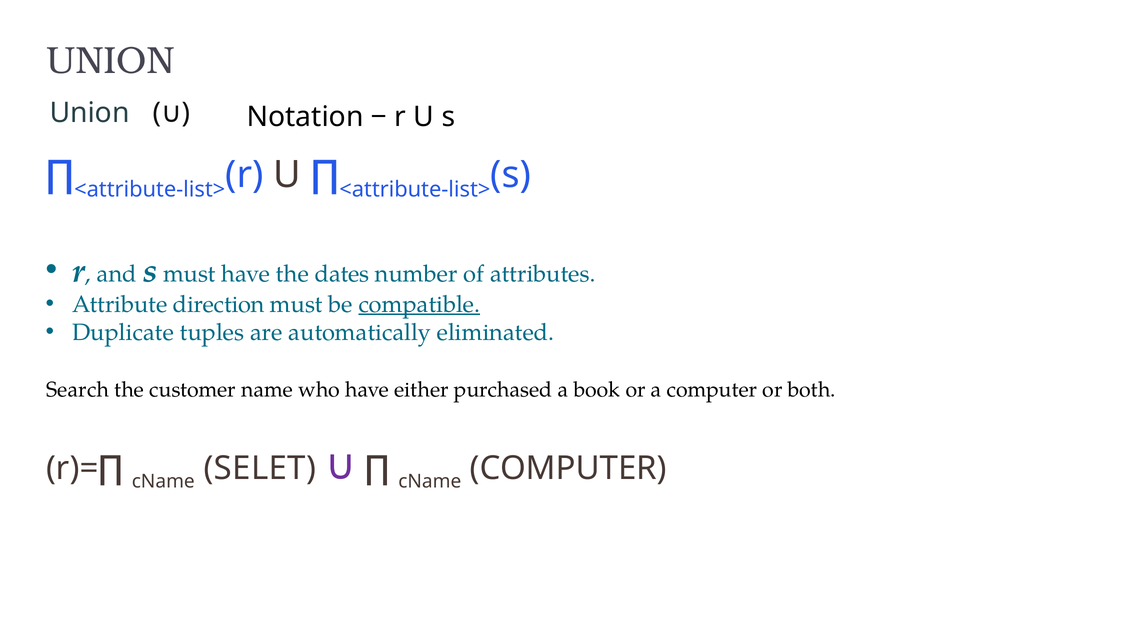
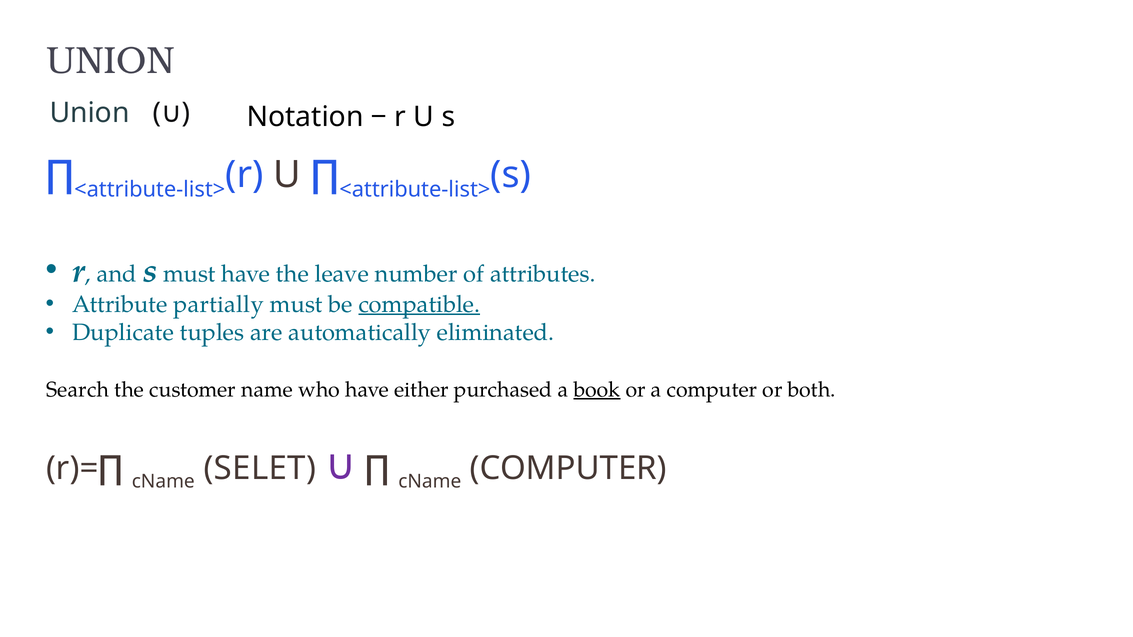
dates: dates -> leave
direction: direction -> partially
book underline: none -> present
